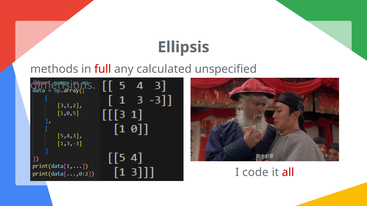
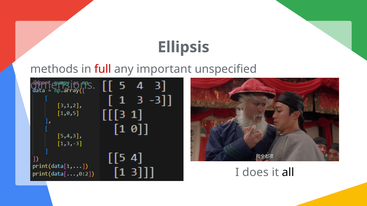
calculated: calculated -> important
code: code -> does
all colour: red -> black
